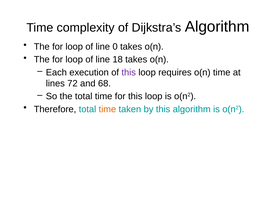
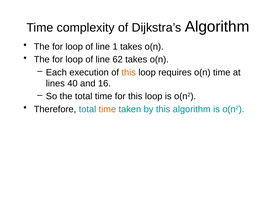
0: 0 -> 1
18: 18 -> 62
this at (129, 72) colour: purple -> orange
72: 72 -> 40
68: 68 -> 16
